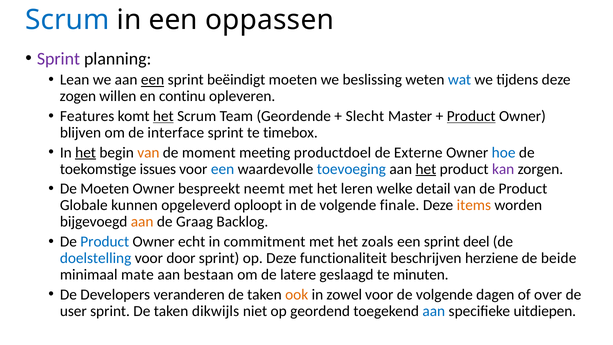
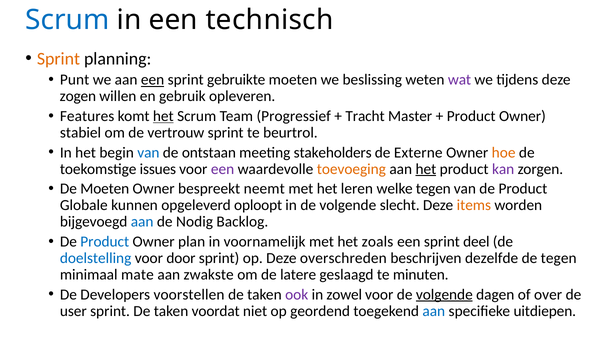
oppassen: oppassen -> technisch
Sprint at (58, 59) colour: purple -> orange
Lean: Lean -> Punt
beëindigt: beëindigt -> gebruikte
wat colour: blue -> purple
continu: continu -> gebruik
Geordende: Geordende -> Progressief
Slecht: Slecht -> Tracht
Product at (471, 116) underline: present -> none
blijven: blijven -> stabiel
interface: interface -> vertrouw
timebox: timebox -> beurtrol
het at (86, 152) underline: present -> none
van at (148, 152) colour: orange -> blue
moment: moment -> ontstaan
productdoel: productdoel -> stakeholders
hoe colour: blue -> orange
een at (223, 169) colour: blue -> purple
toevoeging colour: blue -> orange
welke detail: detail -> tegen
finale: finale -> slecht
aan at (142, 222) colour: orange -> blue
Graag: Graag -> Nodig
echt: echt -> plan
commitment: commitment -> voornamelijk
functionaliteit: functionaliteit -> overschreden
herziene: herziene -> dezelfde
de beide: beide -> tegen
bestaan: bestaan -> zwakste
veranderen: veranderen -> voorstellen
ook colour: orange -> purple
volgende at (444, 294) underline: none -> present
dikwijls: dikwijls -> voordat
